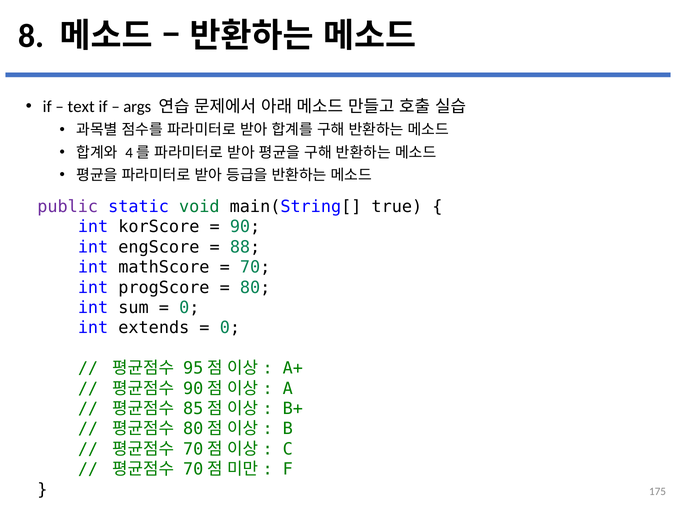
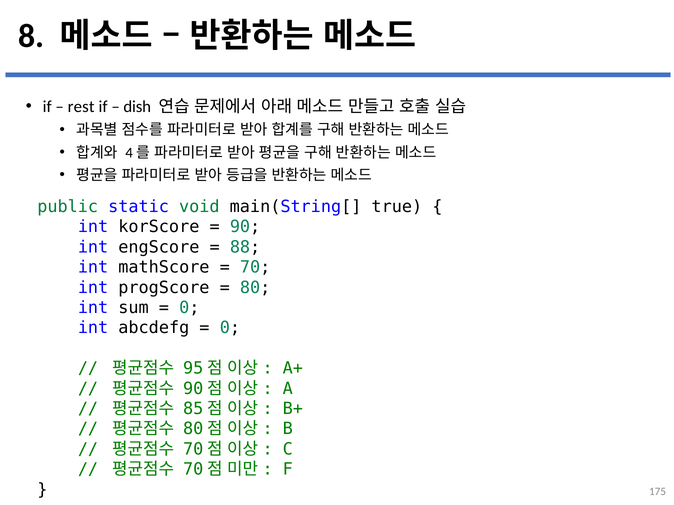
text: text -> rest
args: args -> dish
public colour: purple -> green
extends: extends -> abcdefg
